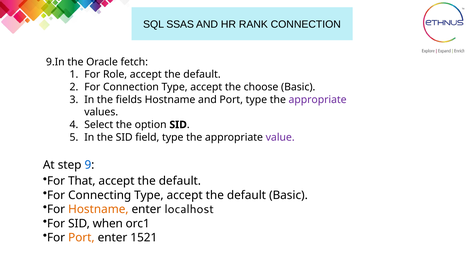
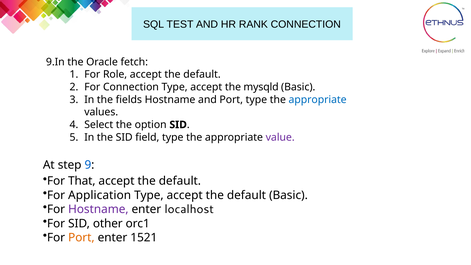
SSAS: SSAS -> TEST
choose: choose -> mysqld
appropriate at (318, 100) colour: purple -> blue
Connecting: Connecting -> Application
Hostname at (98, 209) colour: orange -> purple
when: when -> other
